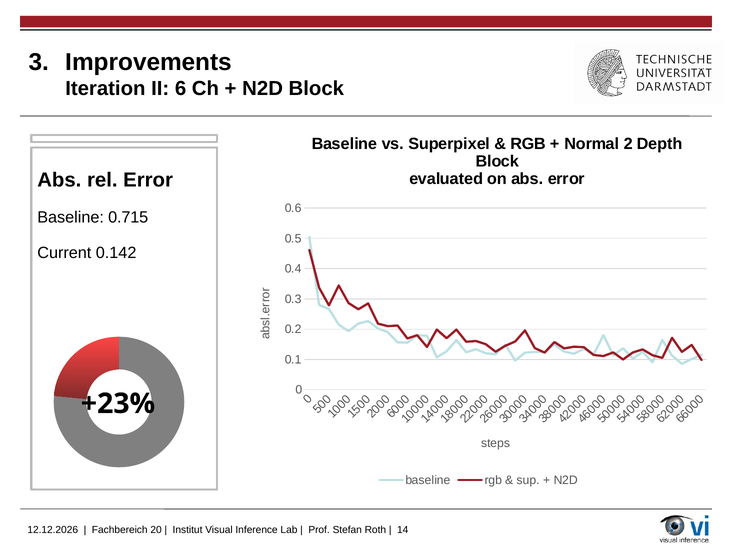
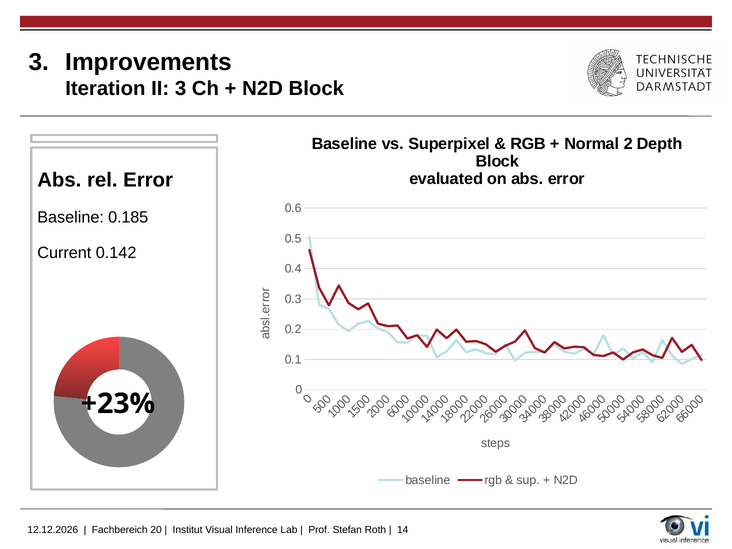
II 6: 6 -> 3
0.715: 0.715 -> 0.185
